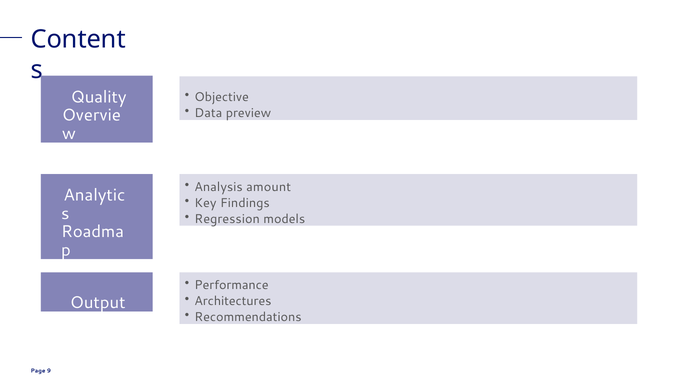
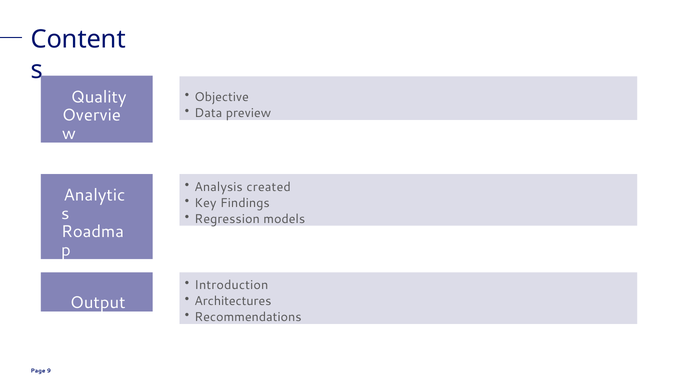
amount: amount -> created
Performance: Performance -> Introduction
